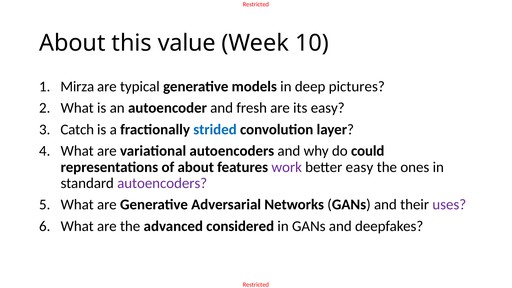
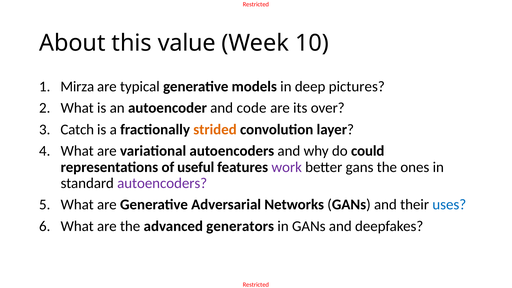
fresh: fresh -> code
its easy: easy -> over
strided colour: blue -> orange
of about: about -> useful
better easy: easy -> gans
uses colour: purple -> blue
considered: considered -> generators
